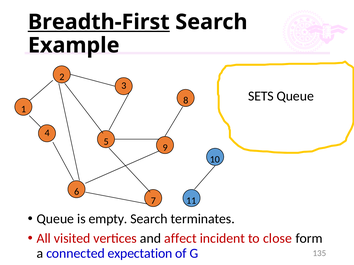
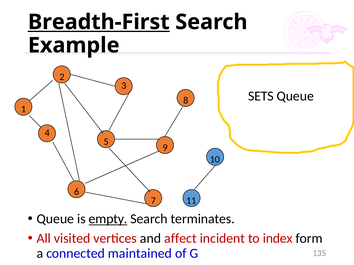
empty underline: none -> present
close: close -> index
expectation: expectation -> maintained
